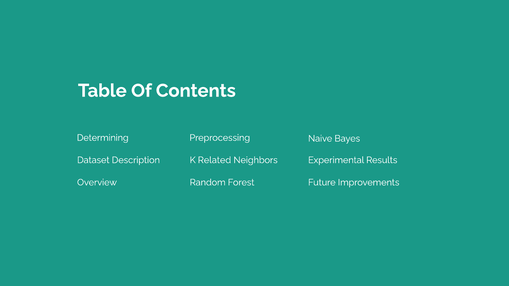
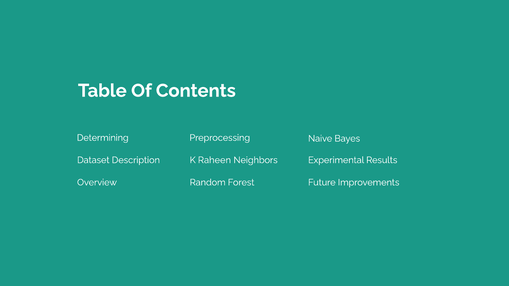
Related: Related -> Raheen
